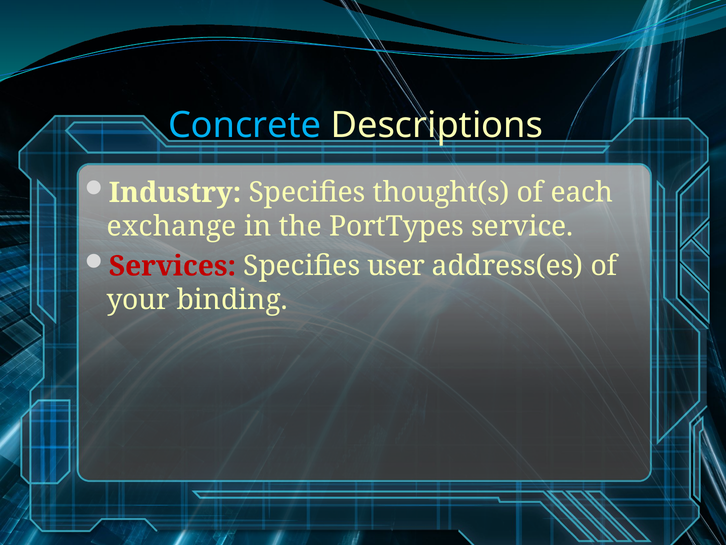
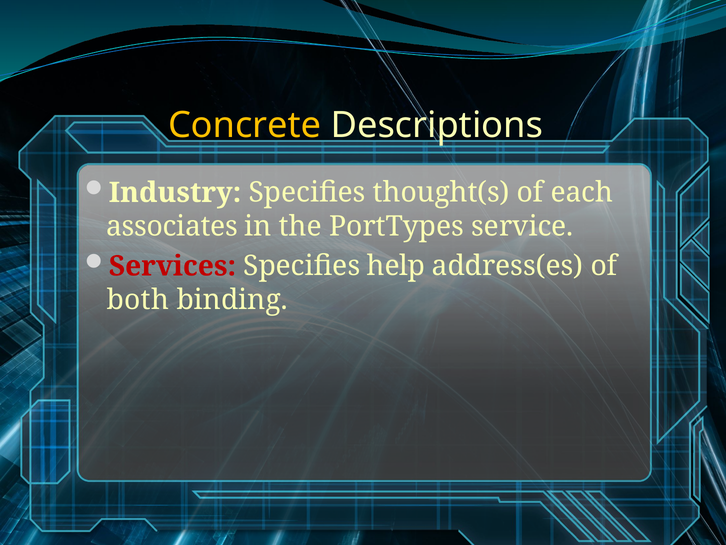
Concrete colour: light blue -> yellow
exchange: exchange -> associates
user: user -> help
your: your -> both
